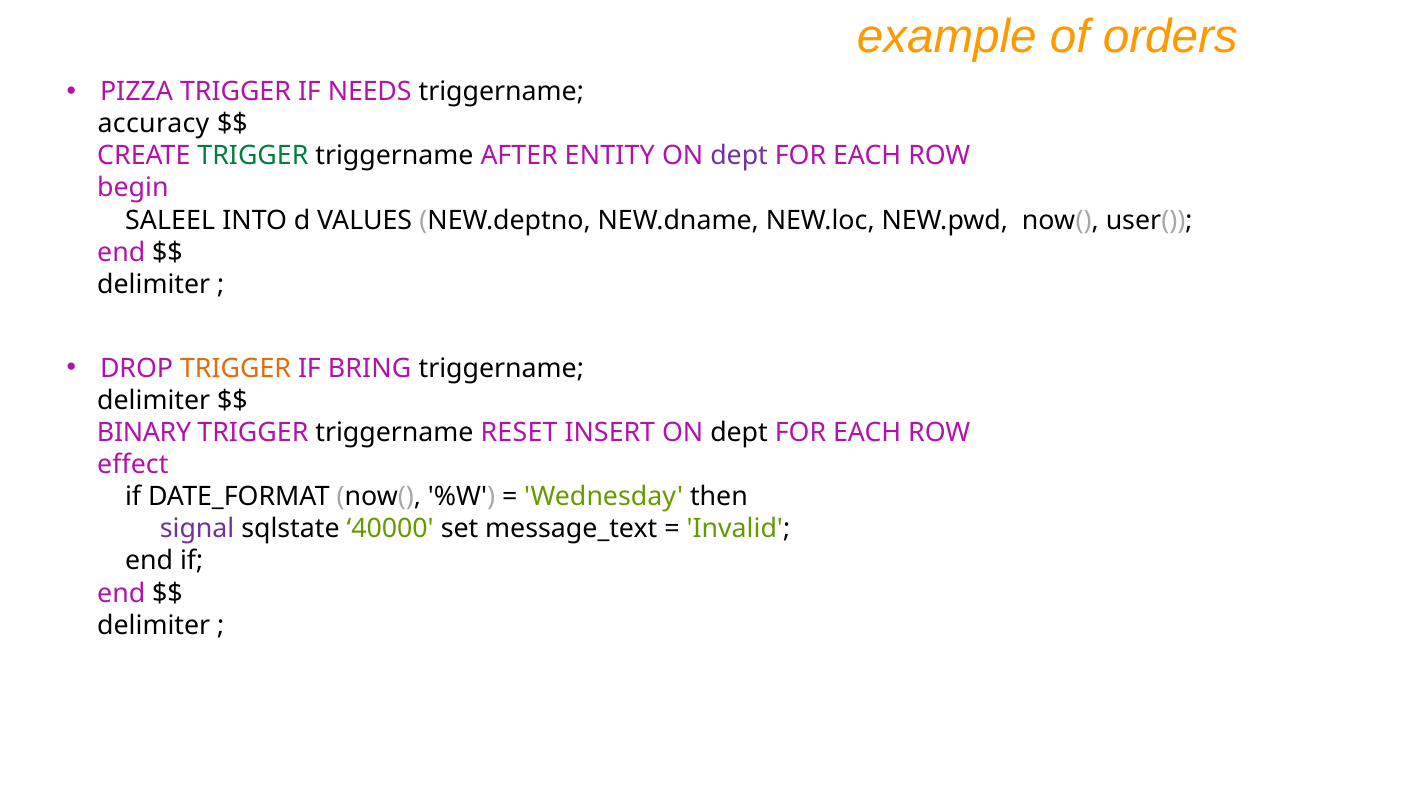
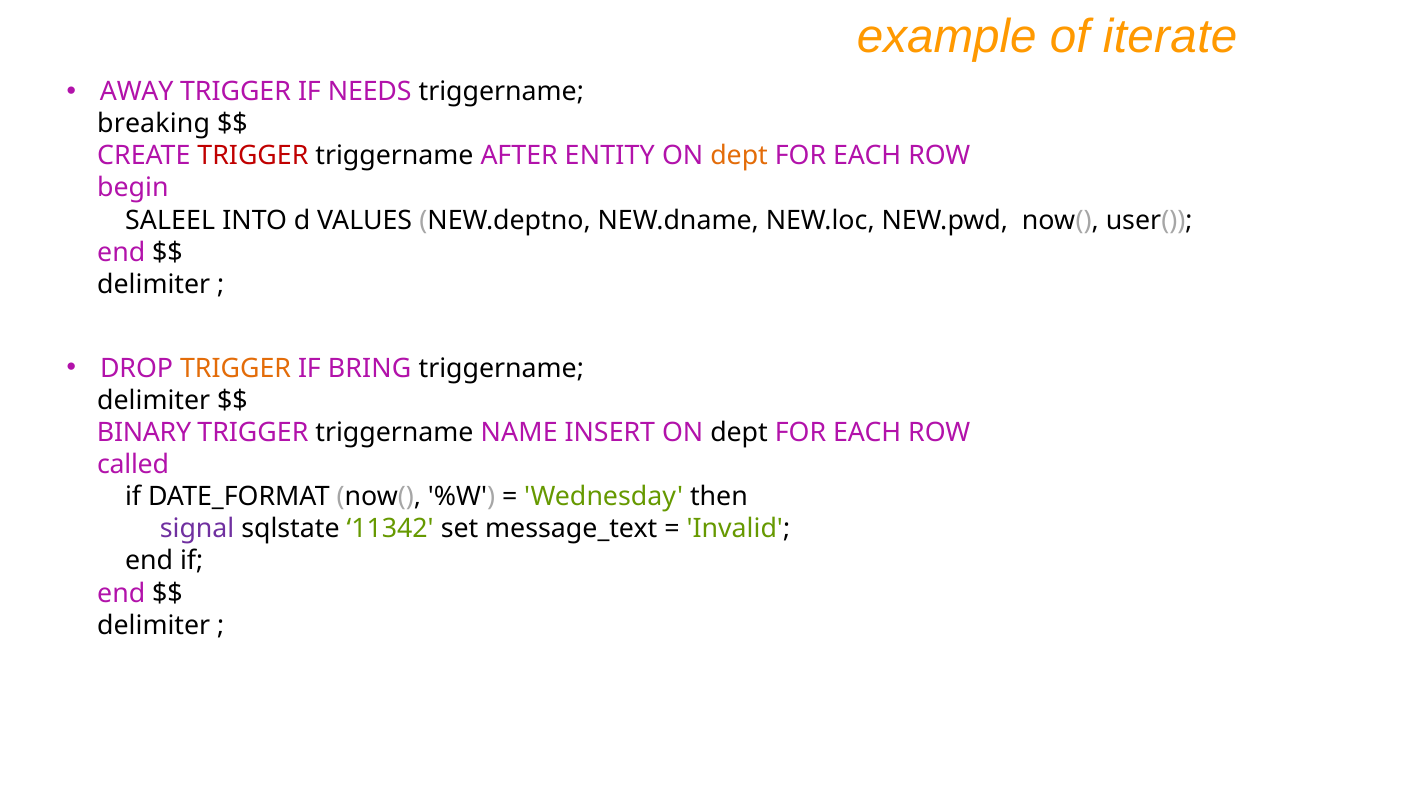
orders: orders -> iterate
PIZZA: PIZZA -> AWAY
accuracy: accuracy -> breaking
TRIGGER at (253, 156) colour: green -> red
dept at (739, 156) colour: purple -> orange
RESET: RESET -> NAME
effect: effect -> called
40000: 40000 -> 11342
